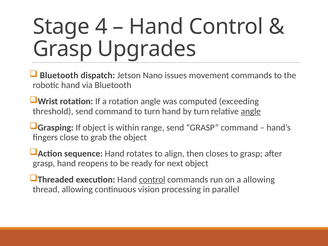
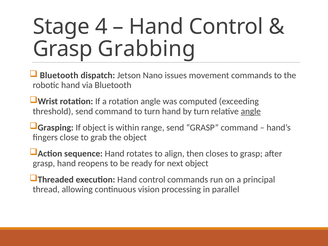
Upgrades: Upgrades -> Grabbing
control at (152, 180) underline: present -> none
a allowing: allowing -> principal
